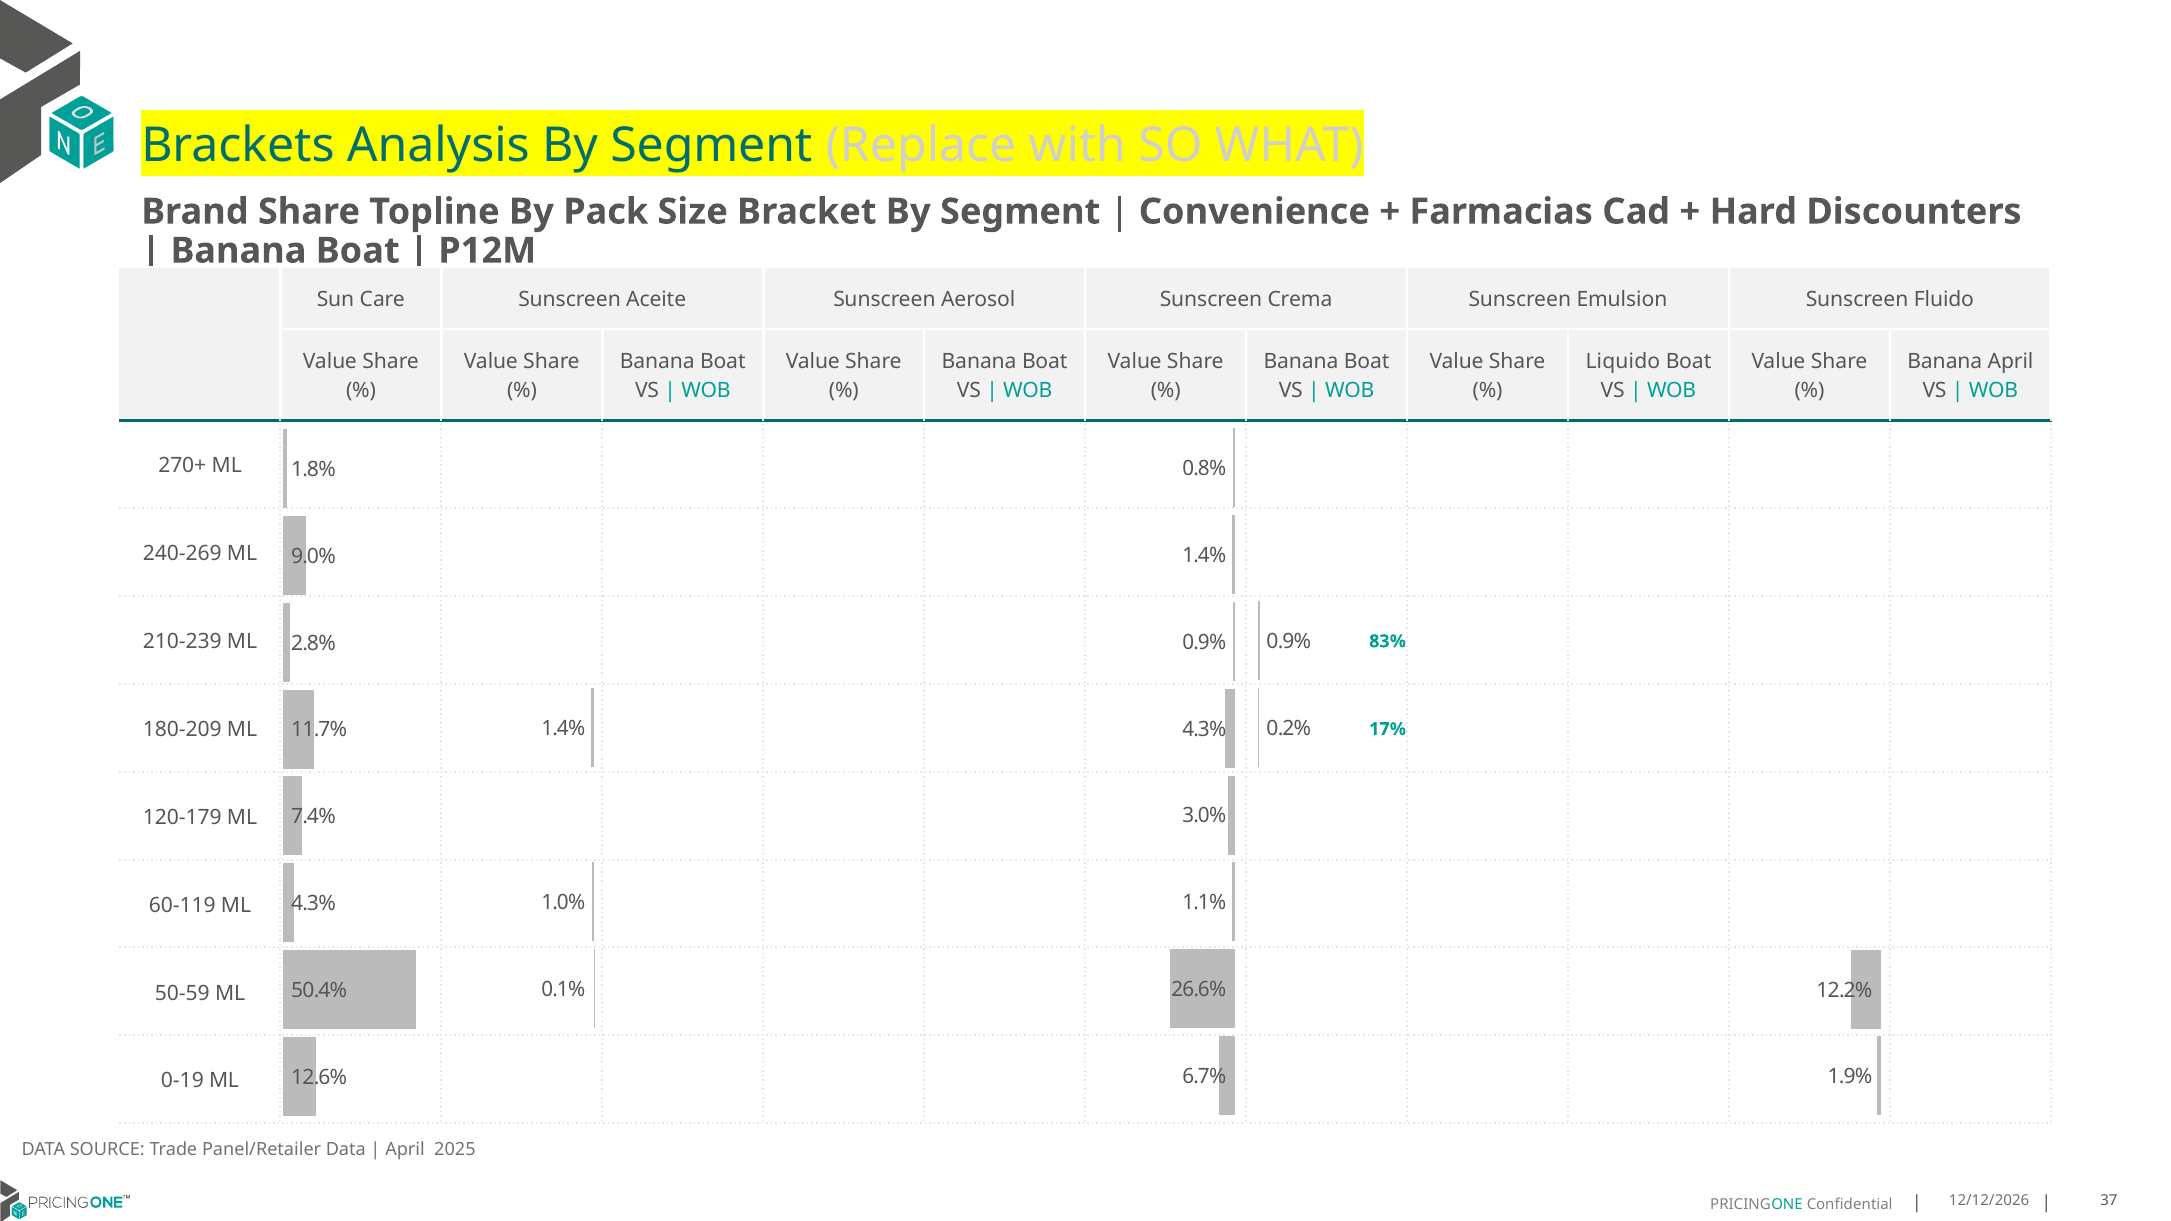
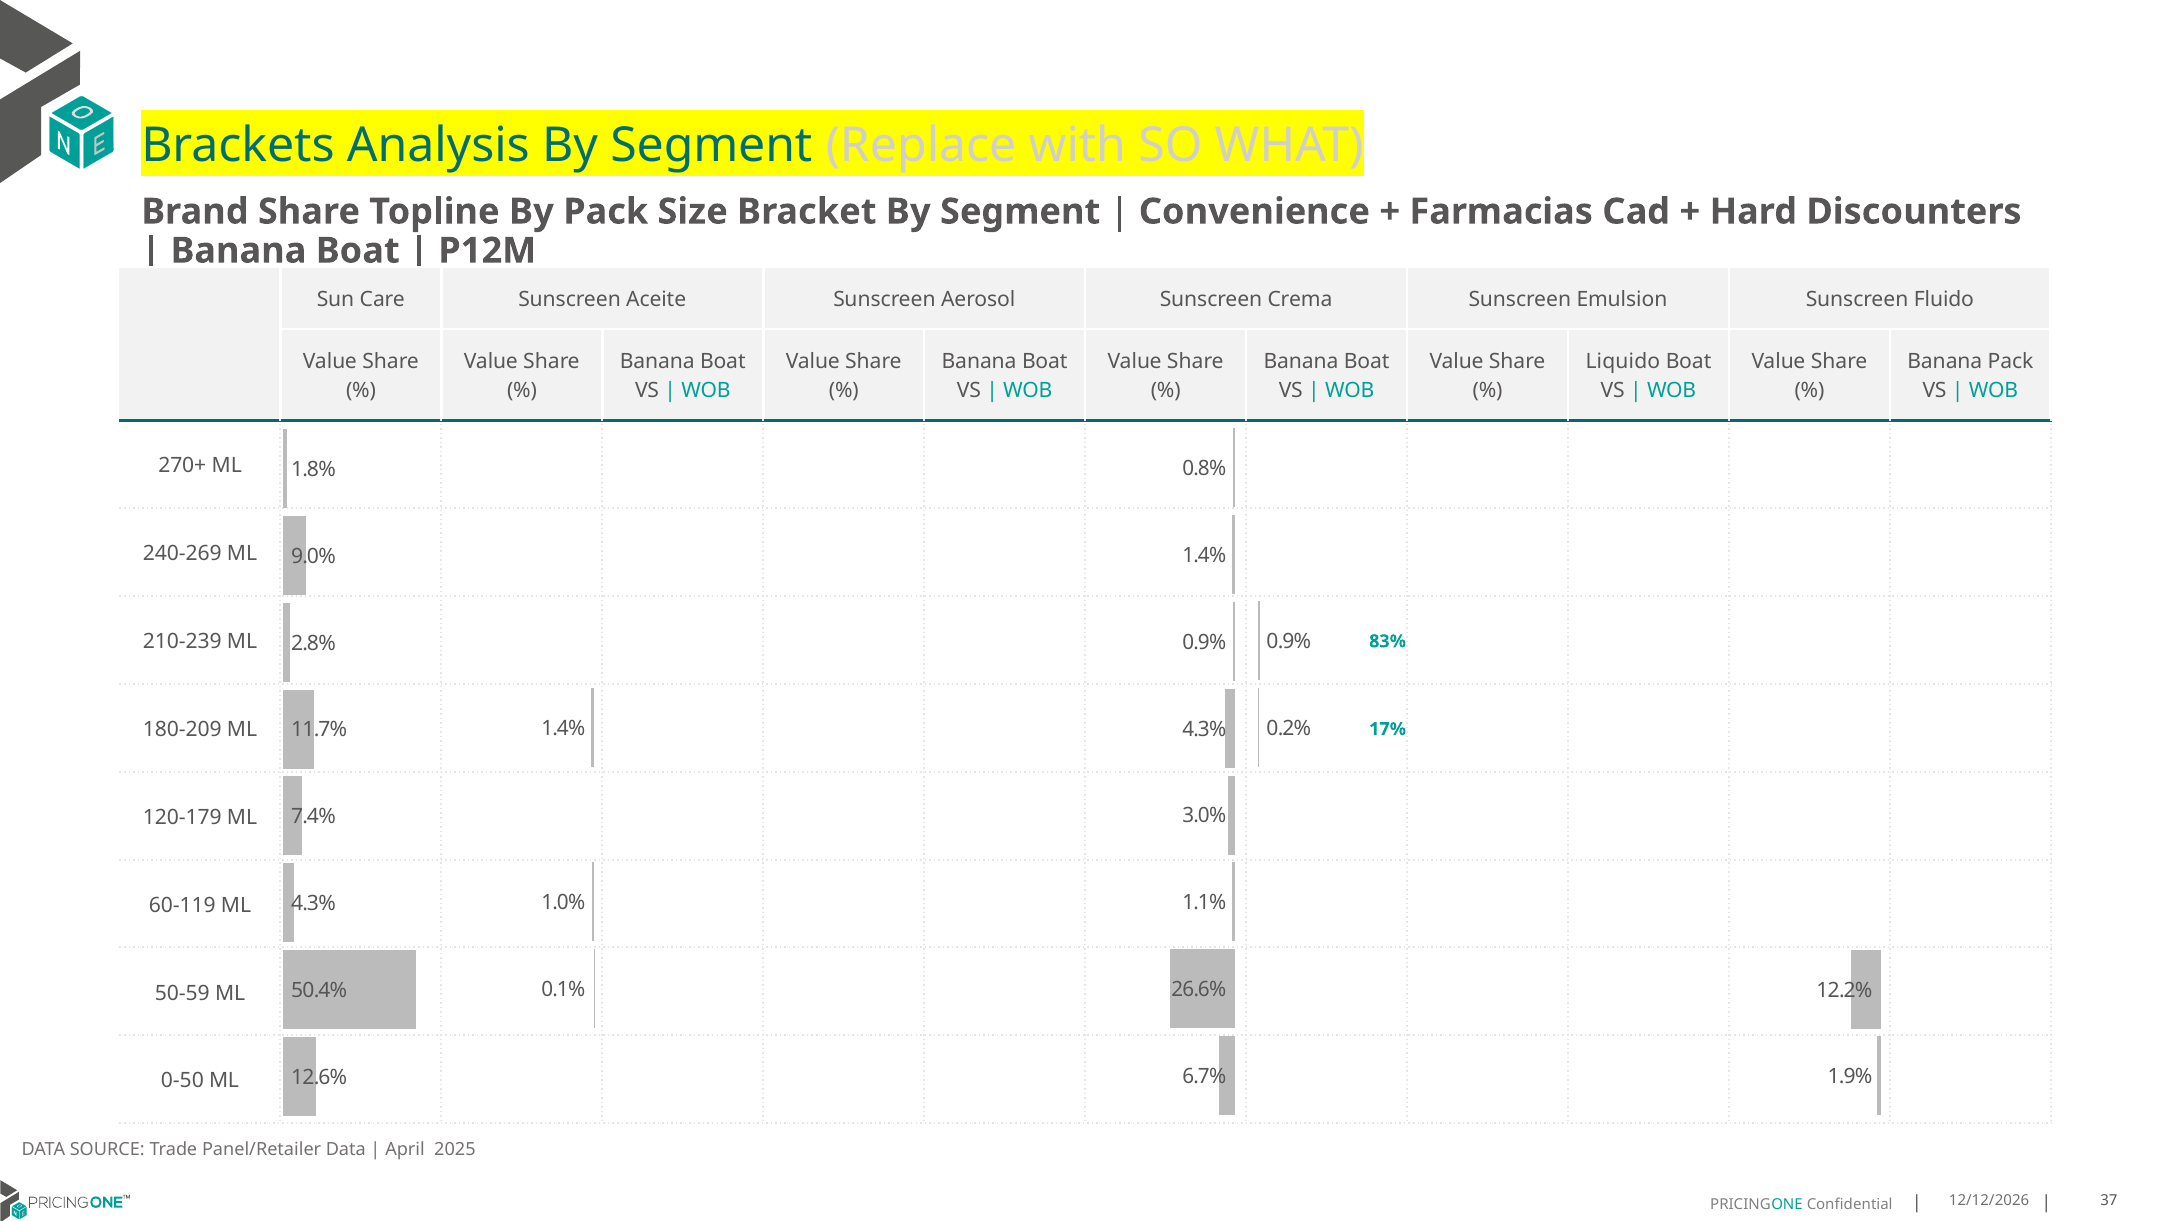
Banana April: April -> Pack
0-19: 0-19 -> 0-50
